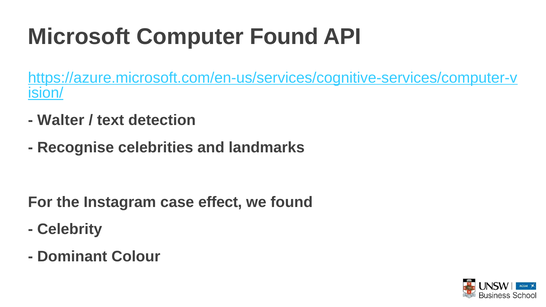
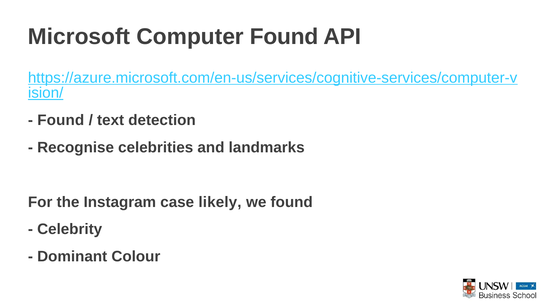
Walter at (61, 120): Walter -> Found
effect: effect -> likely
